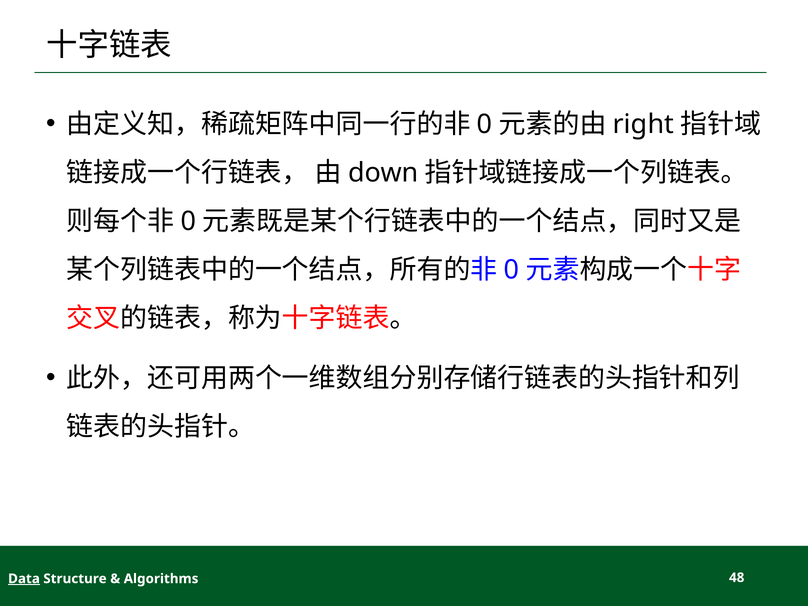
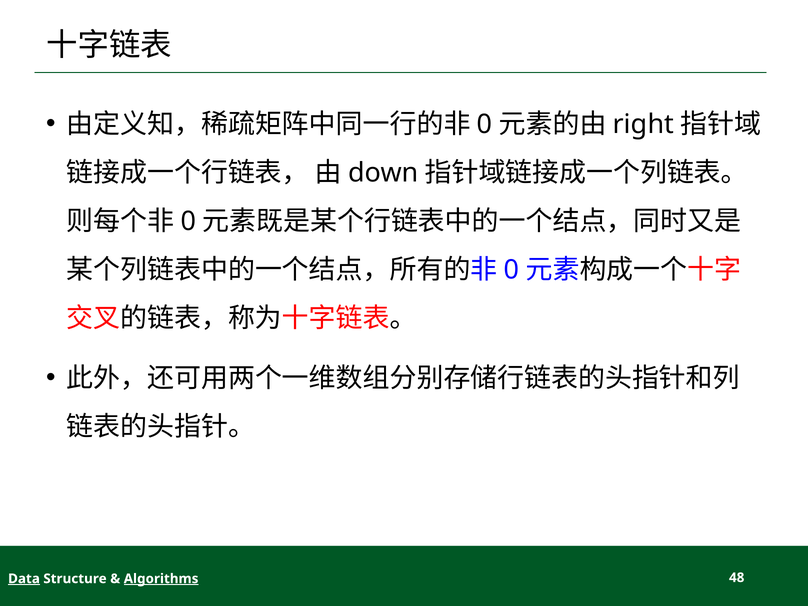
Algorithms underline: none -> present
